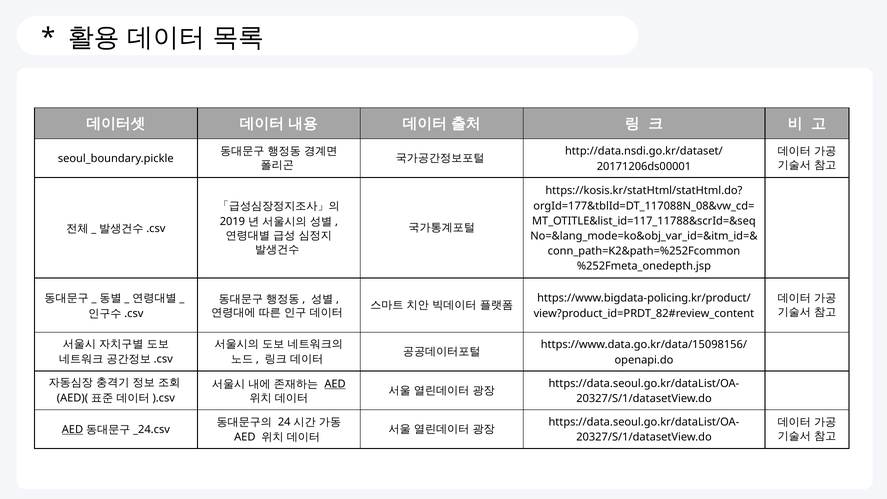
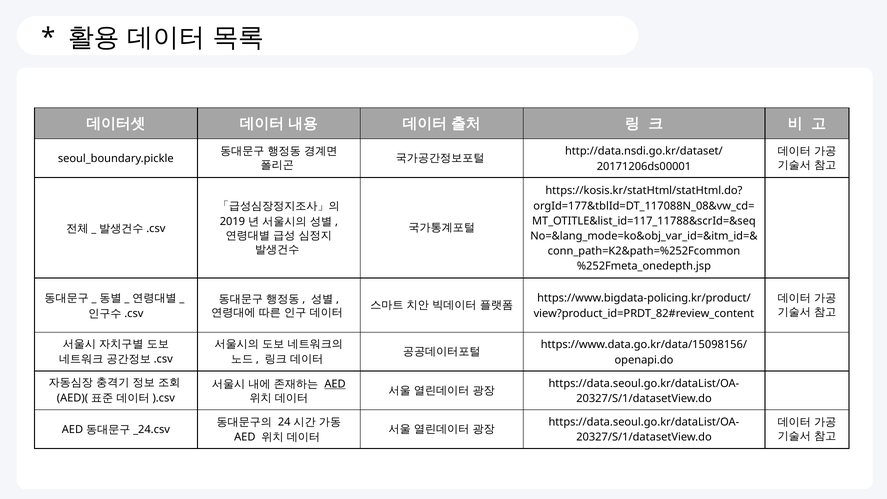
AED at (72, 430) underline: present -> none
